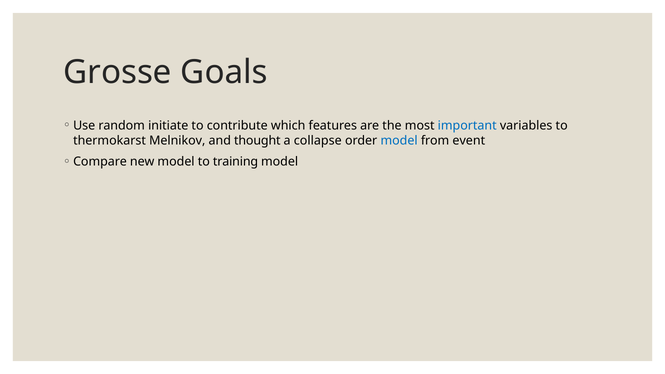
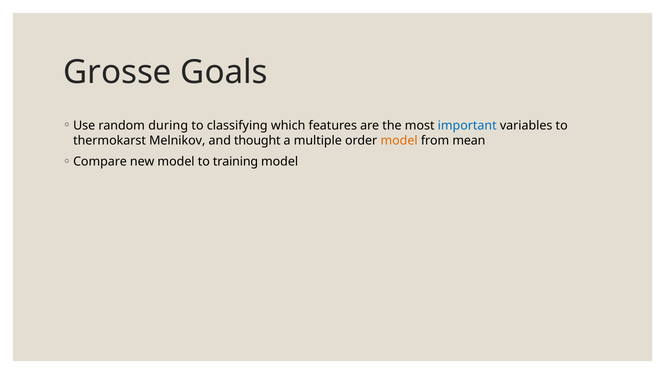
initiate: initiate -> during
contribute: contribute -> classifying
collapse: collapse -> multiple
model at (399, 141) colour: blue -> orange
event: event -> mean
